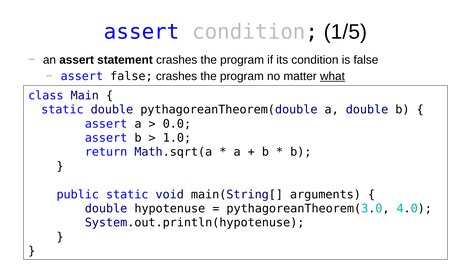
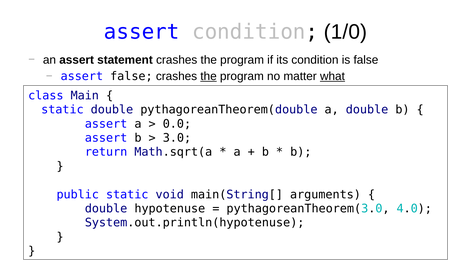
1/5: 1/5 -> 1/0
the at (209, 76) underline: none -> present
1.0: 1.0 -> 3.0
